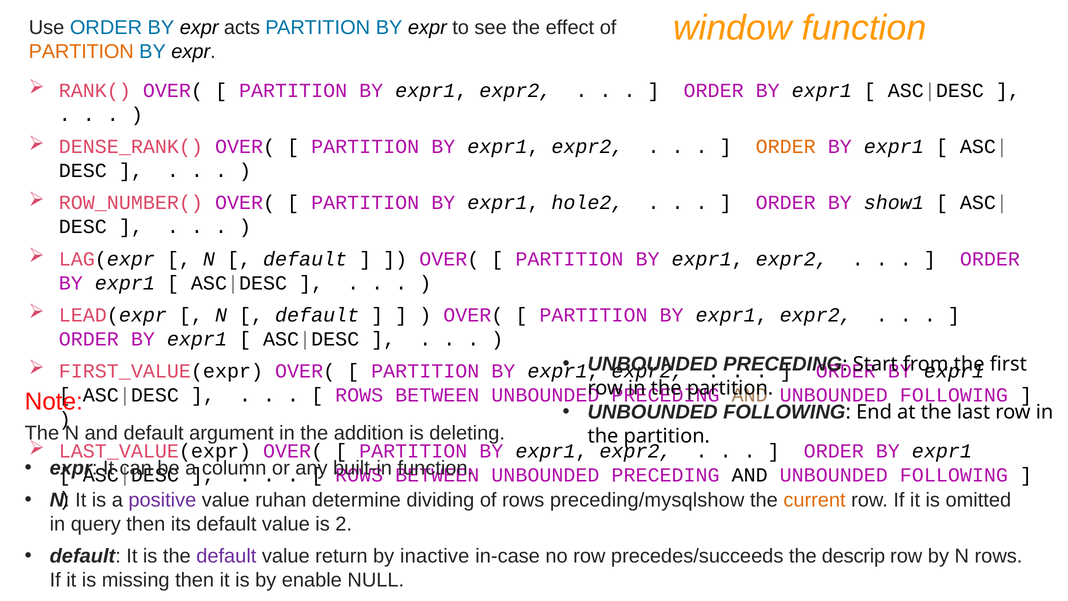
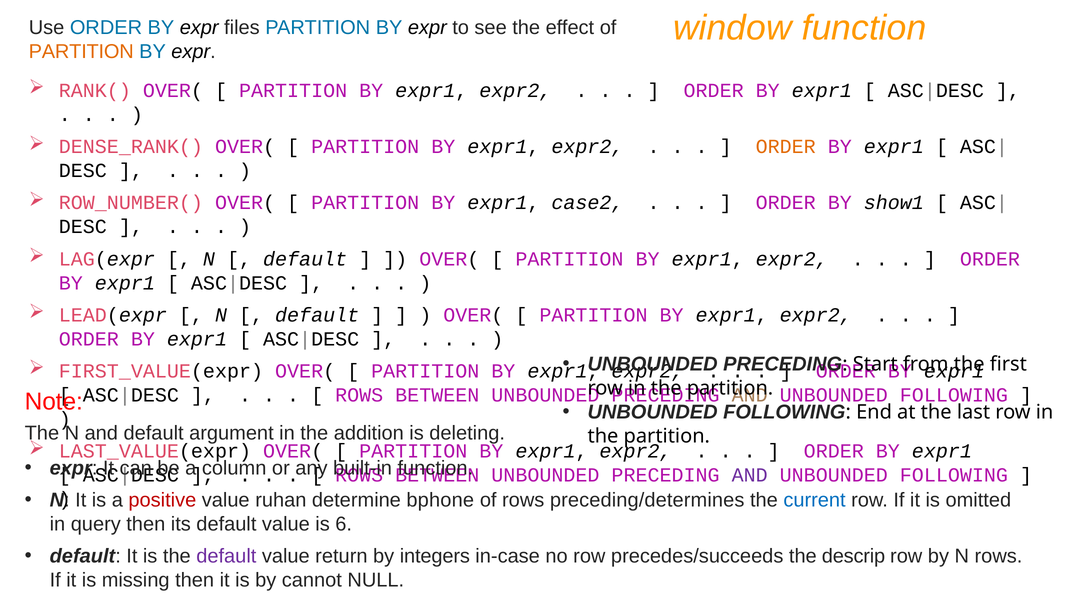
acts: acts -> files
hole2: hole2 -> case2
AND at (750, 475) colour: black -> purple
positive colour: purple -> red
dividing: dividing -> bphone
preceding/mysqlshow: preceding/mysqlshow -> preceding/determines
current colour: orange -> blue
2: 2 -> 6
inactive: inactive -> integers
enable: enable -> cannot
